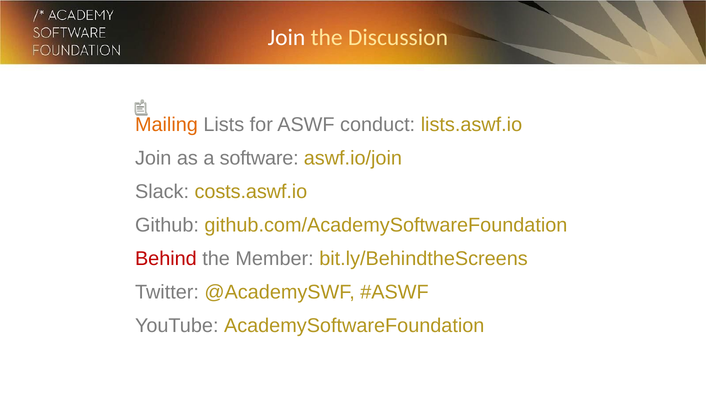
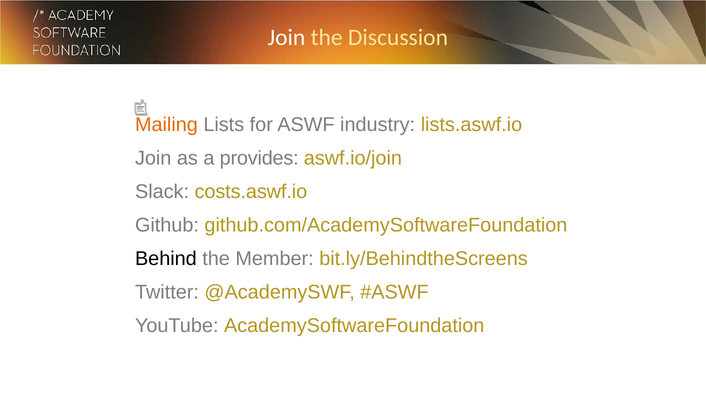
conduct: conduct -> industry
software: software -> provides
Behind colour: red -> black
